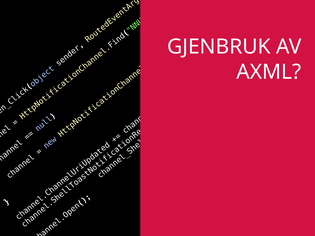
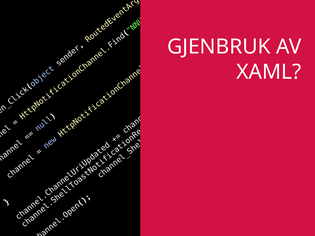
AXML: AXML -> XAML
